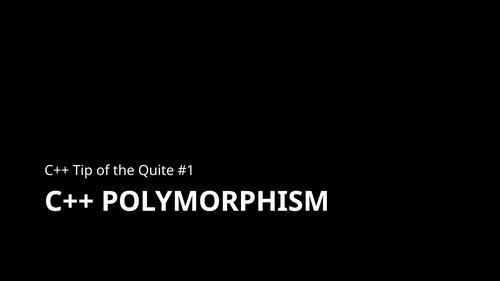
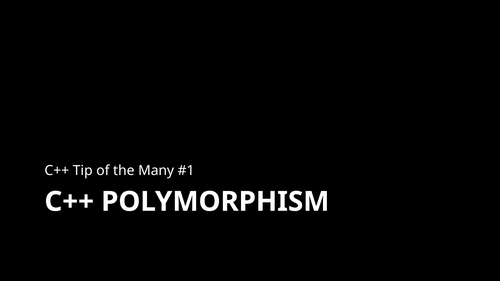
Quite: Quite -> Many
